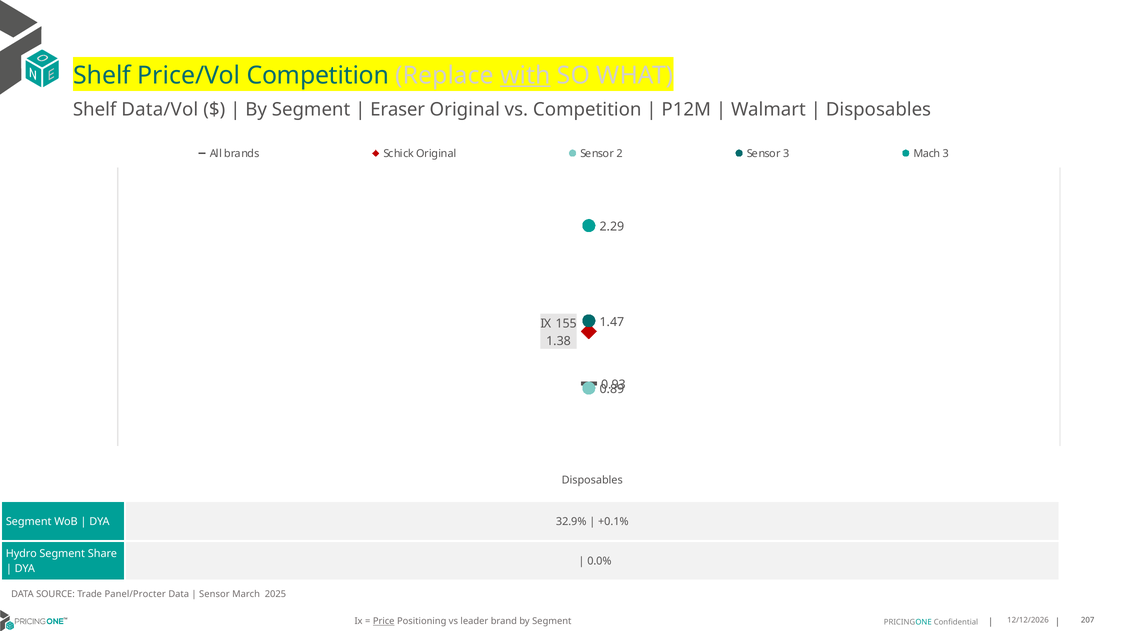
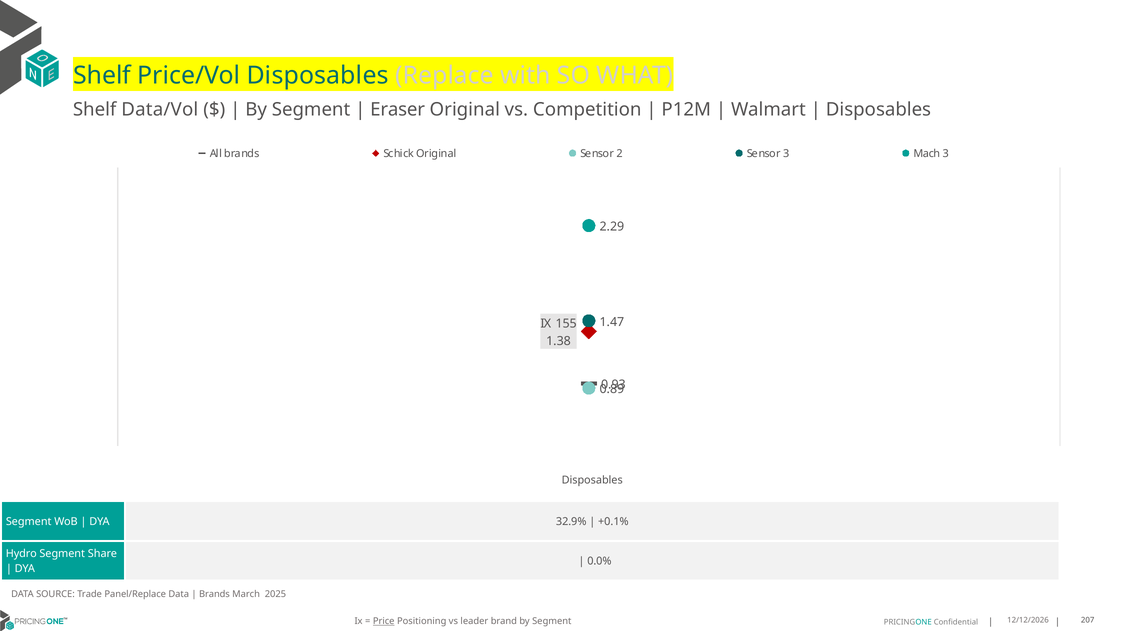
Price/Vol Competition: Competition -> Disposables
with underline: present -> none
Panel/Procter: Panel/Procter -> Panel/Replace
Sensor at (214, 594): Sensor -> Brands
